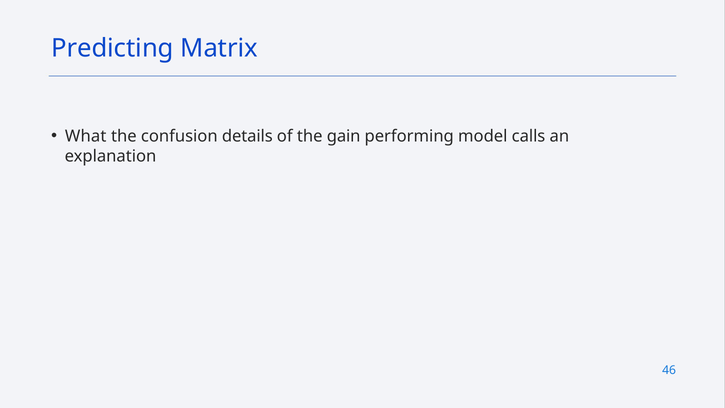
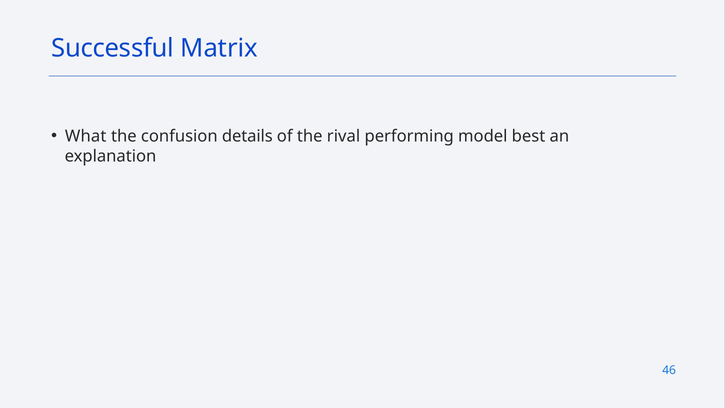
Predicting: Predicting -> Successful
gain: gain -> rival
calls: calls -> best
